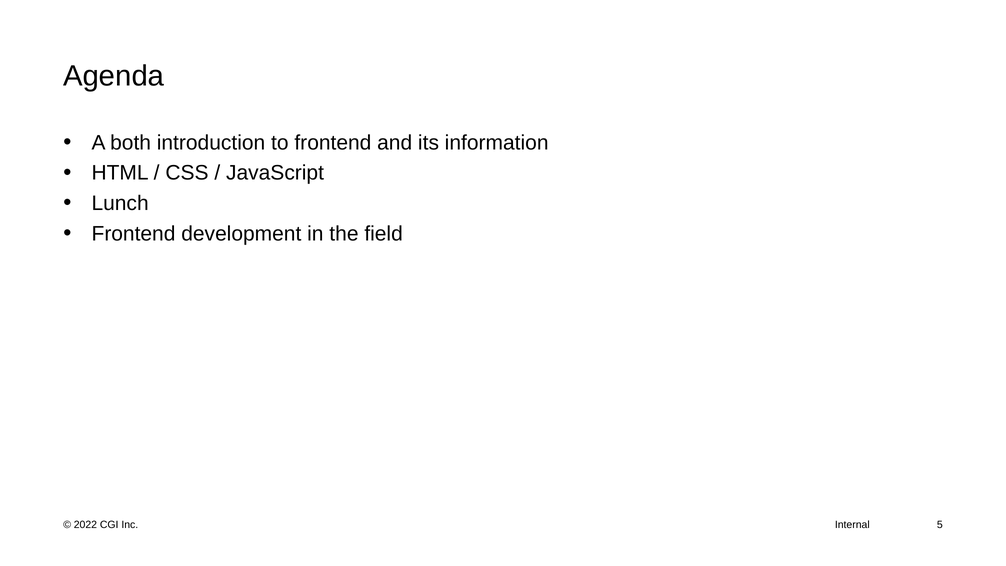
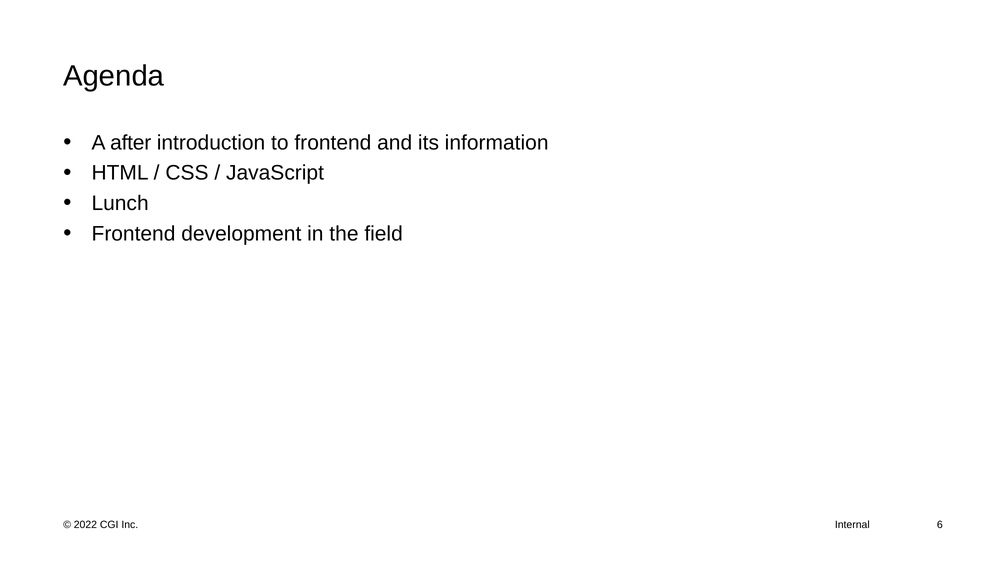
both: both -> after
5: 5 -> 6
